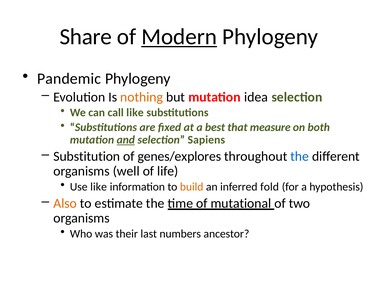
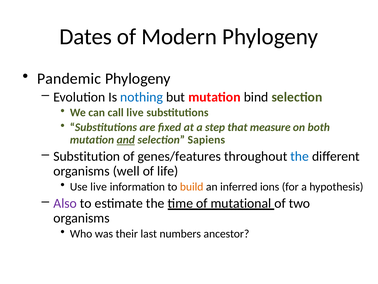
Share: Share -> Dates
Modern underline: present -> none
nothing colour: orange -> blue
idea: idea -> bind
call like: like -> live
best: best -> step
genes/explores: genes/explores -> genes/features
Use like: like -> live
fold: fold -> ions
Also colour: orange -> purple
